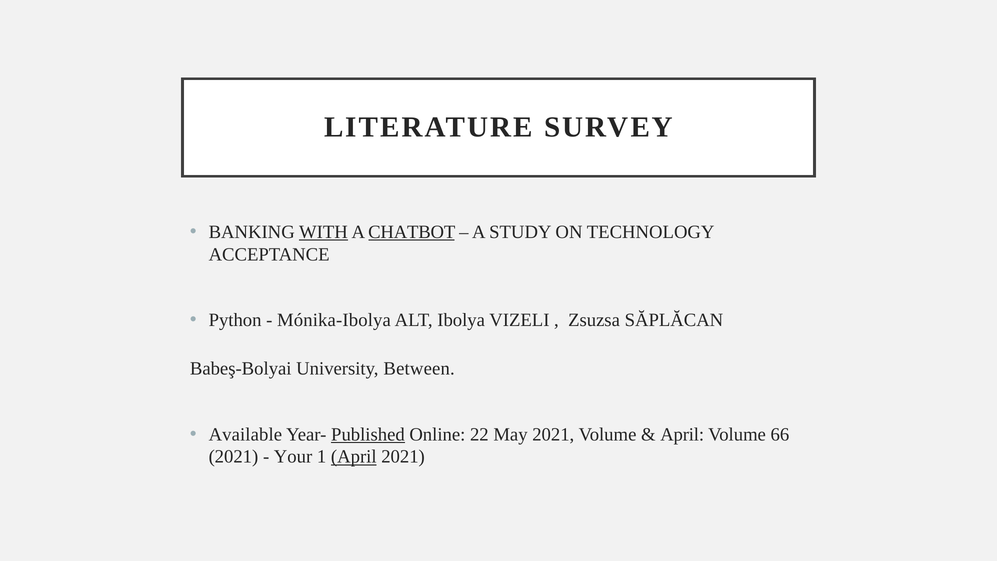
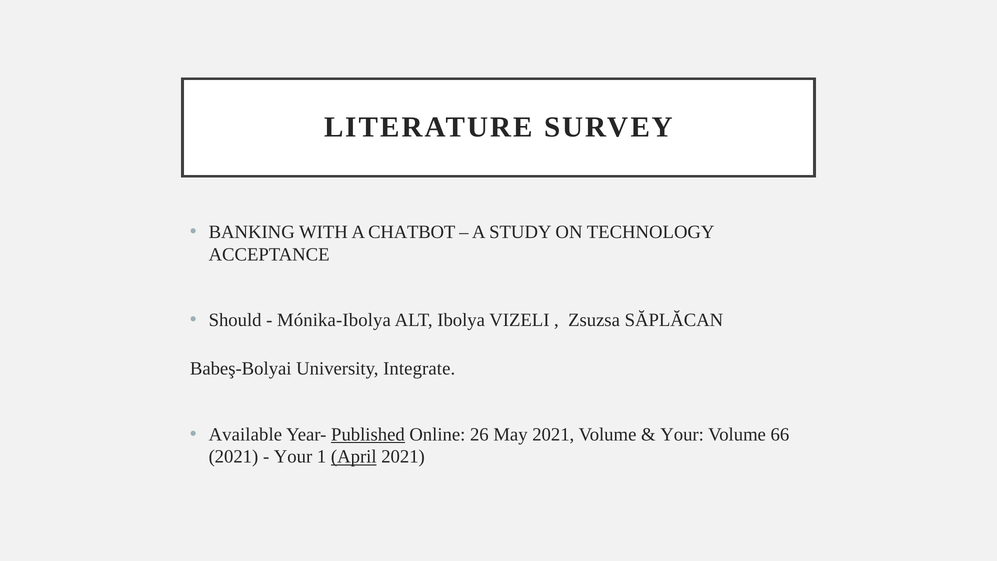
WITH underline: present -> none
CHATBOT underline: present -> none
Python: Python -> Should
Between: Between -> Integrate
22: 22 -> 26
April at (682, 434): April -> Your
